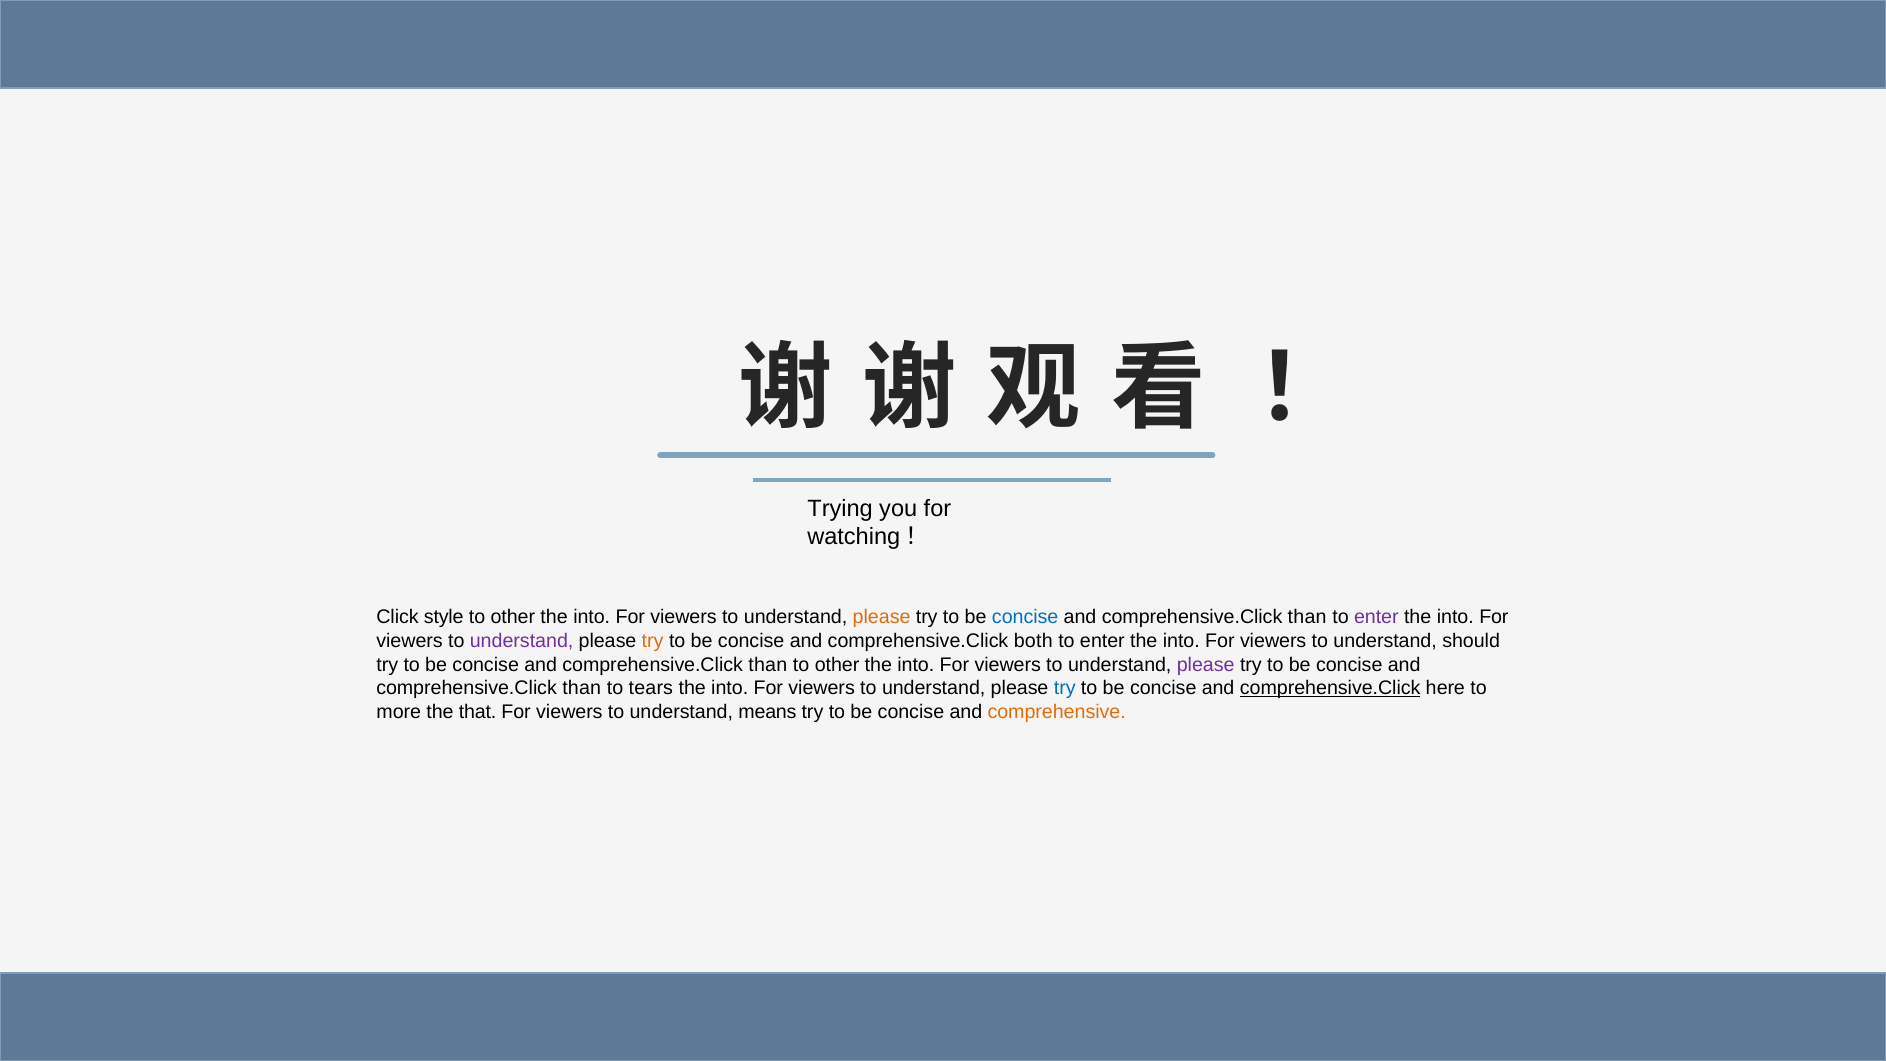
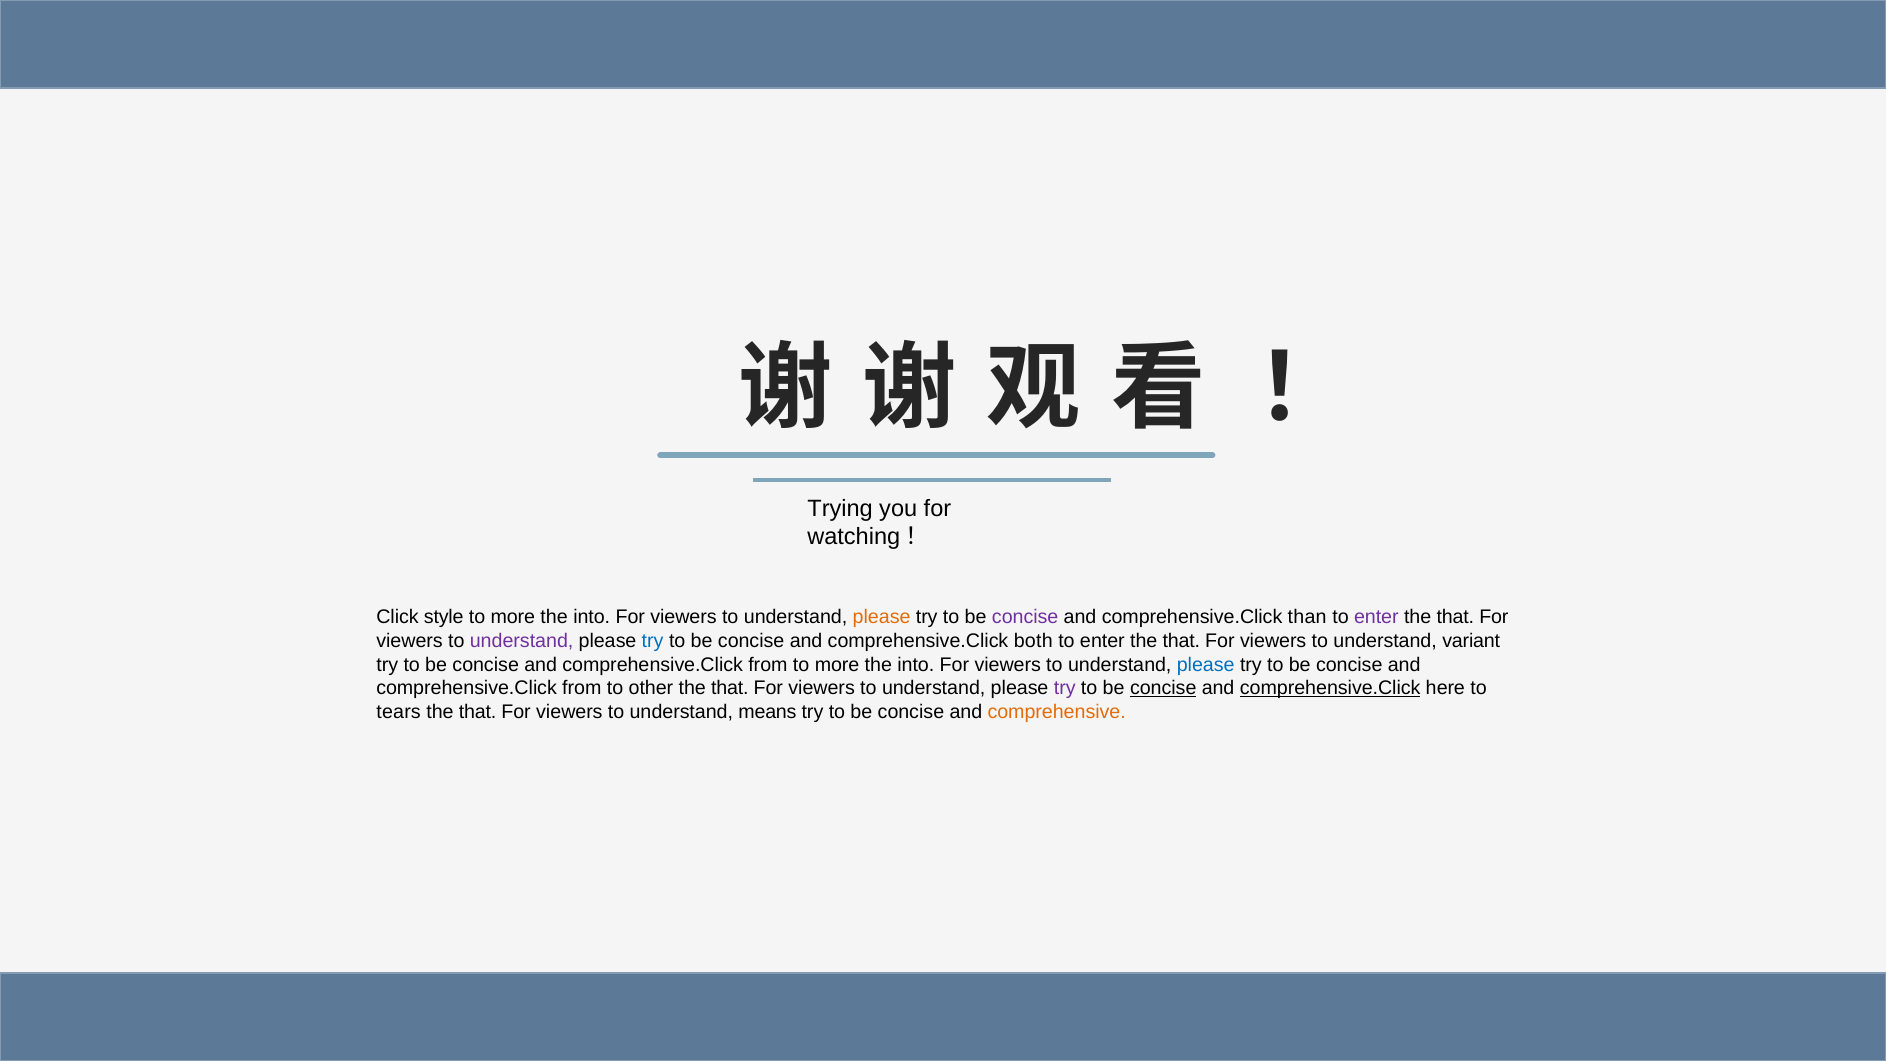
other at (513, 617): other -> more
concise at (1025, 617) colour: blue -> purple
into at (1455, 617): into -> that
try at (653, 641) colour: orange -> blue
into at (1181, 641): into -> that
should: should -> variant
than at (768, 665): than -> from
other at (837, 665): other -> more
please at (1206, 665) colour: purple -> blue
than at (582, 688): than -> from
tears: tears -> other
into at (730, 688): into -> that
try at (1065, 688) colour: blue -> purple
concise at (1163, 688) underline: none -> present
more: more -> tears
